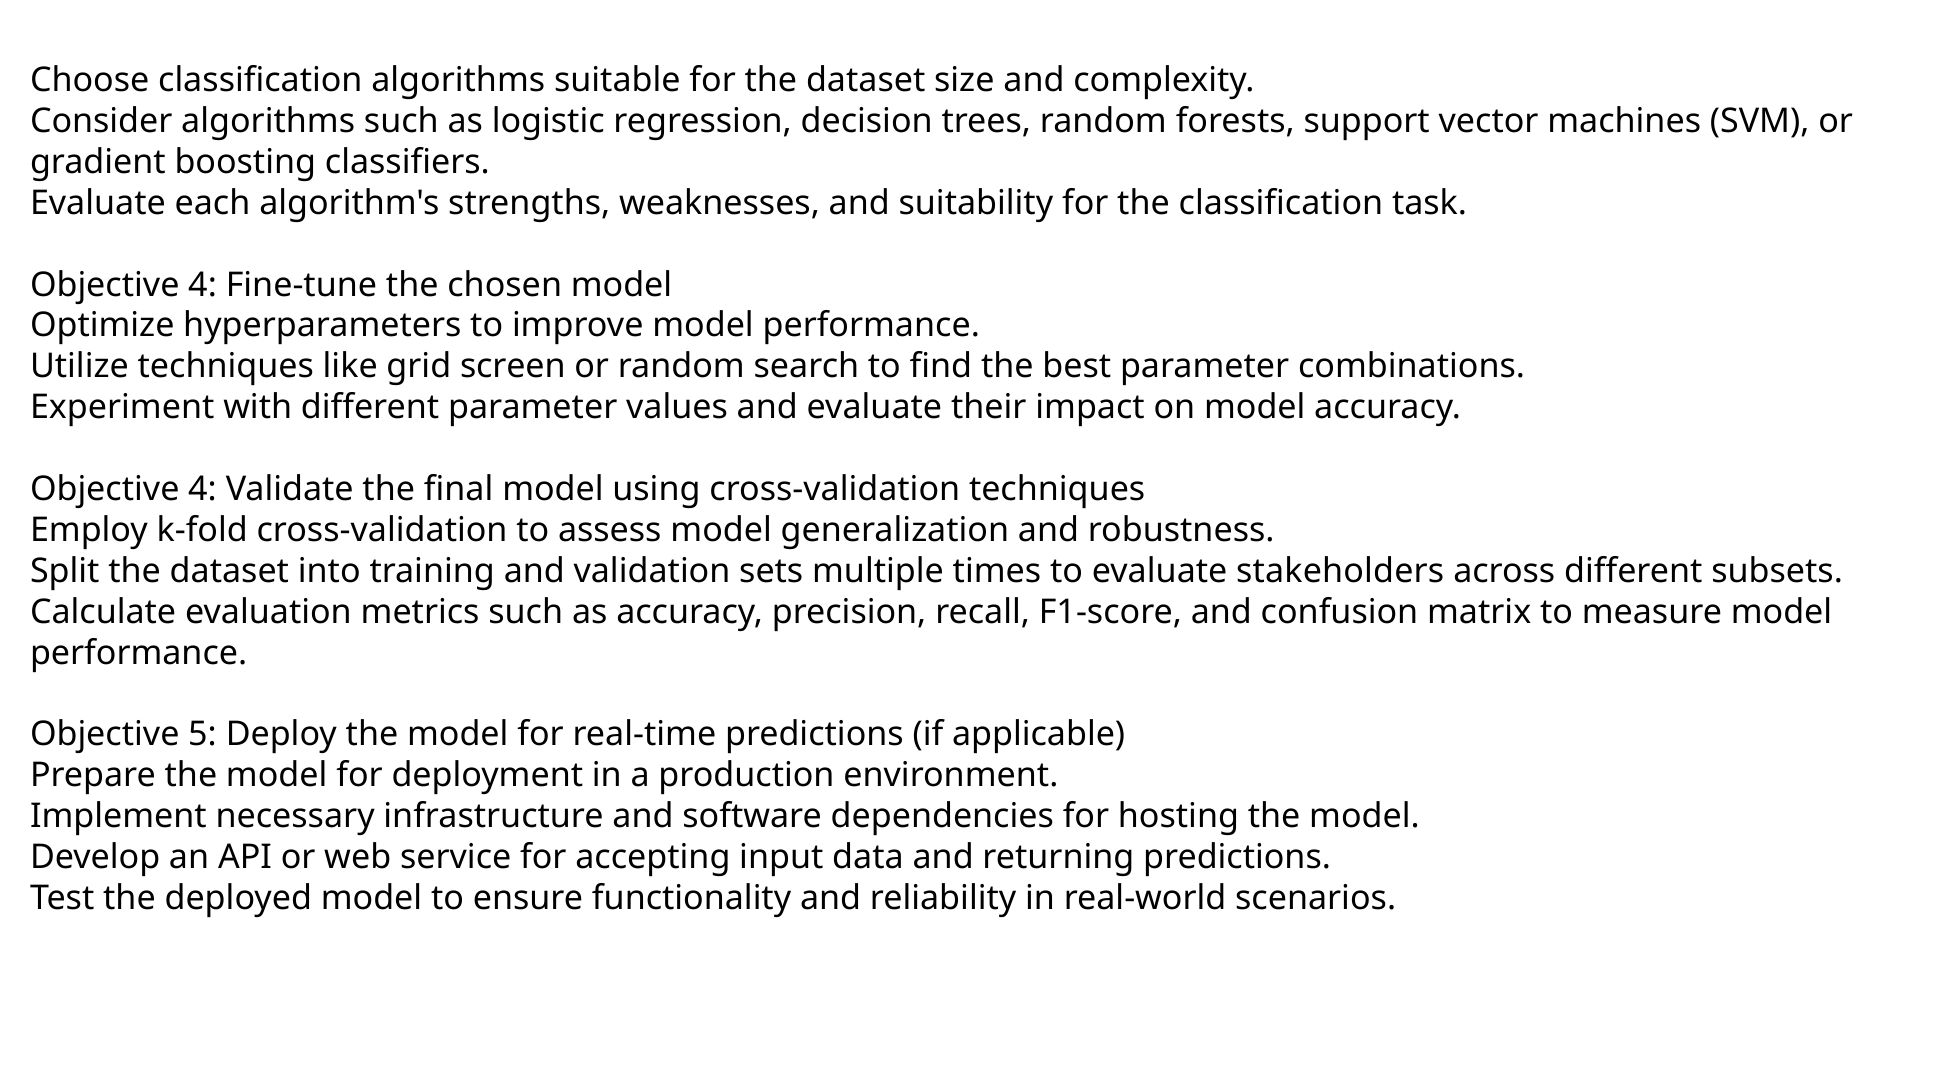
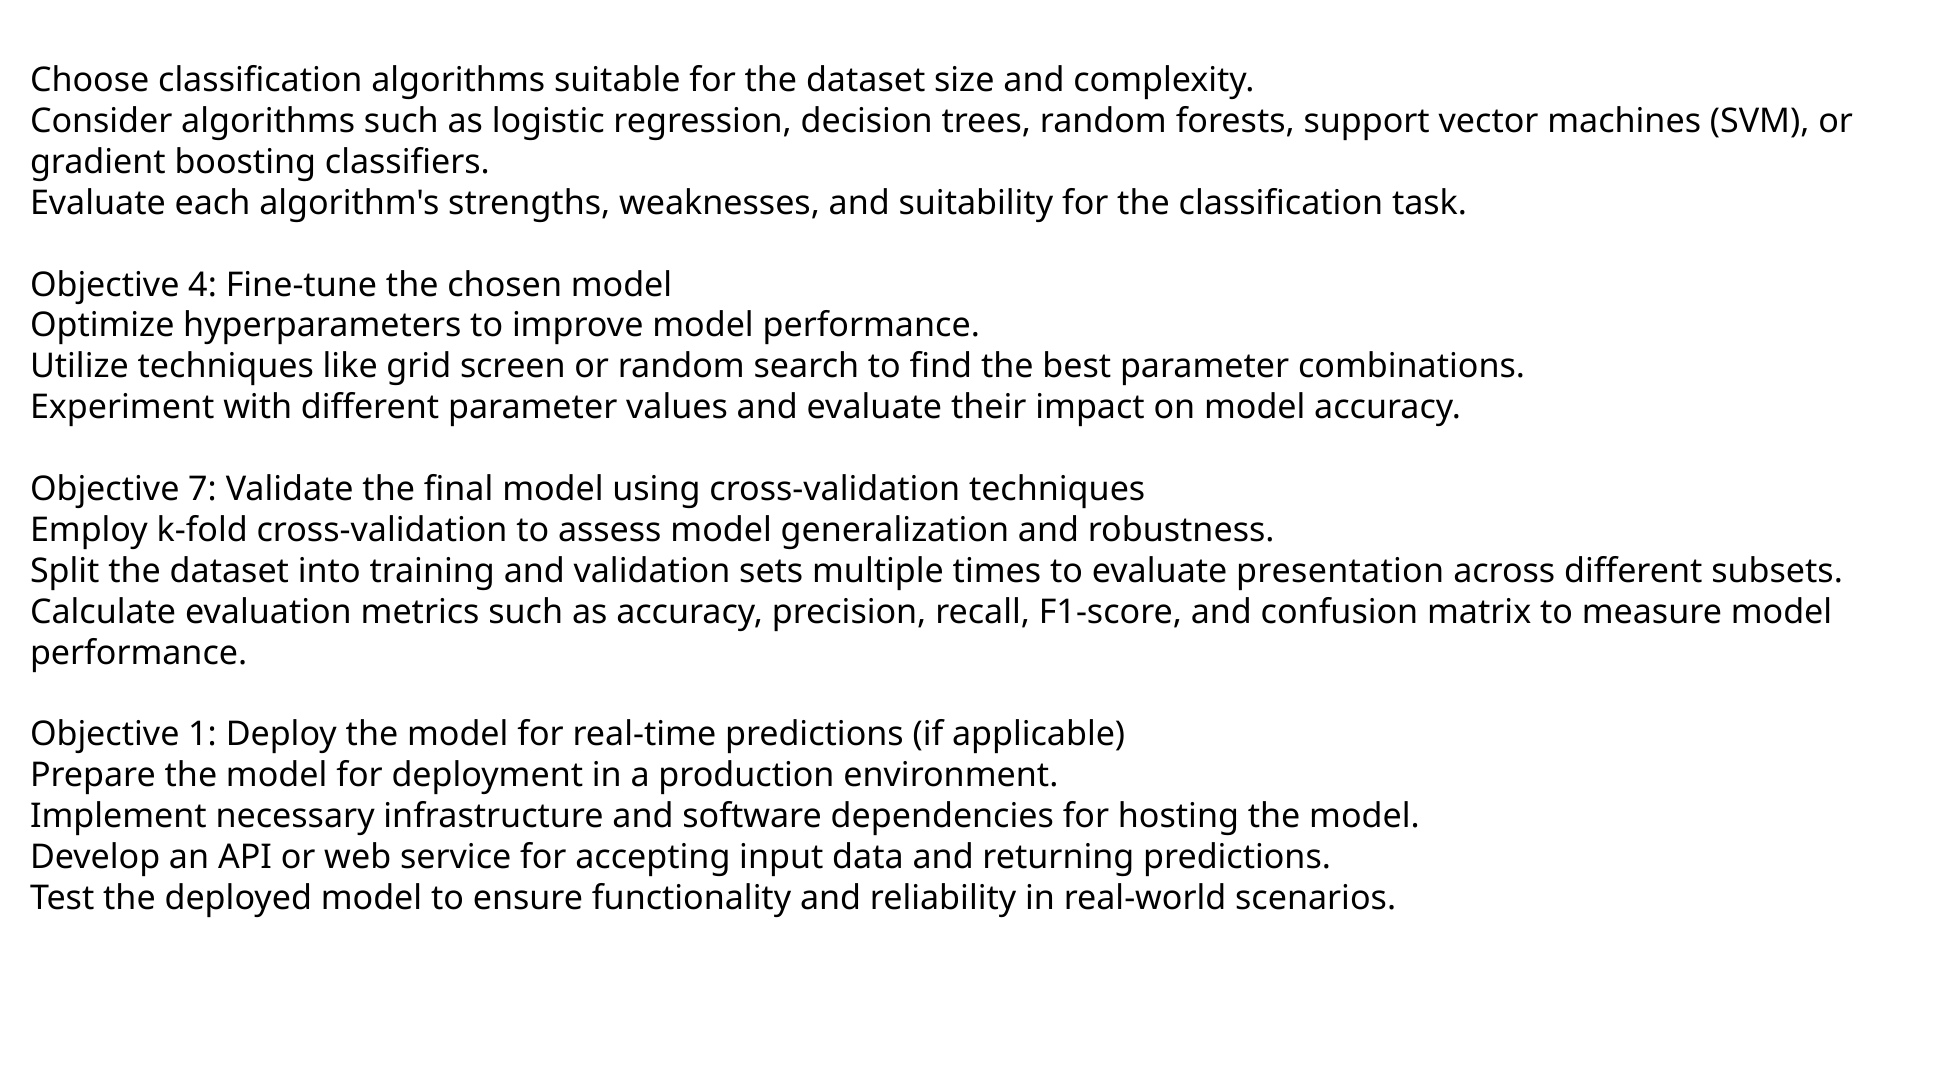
4 at (203, 489): 4 -> 7
stakeholders: stakeholders -> presentation
5: 5 -> 1
